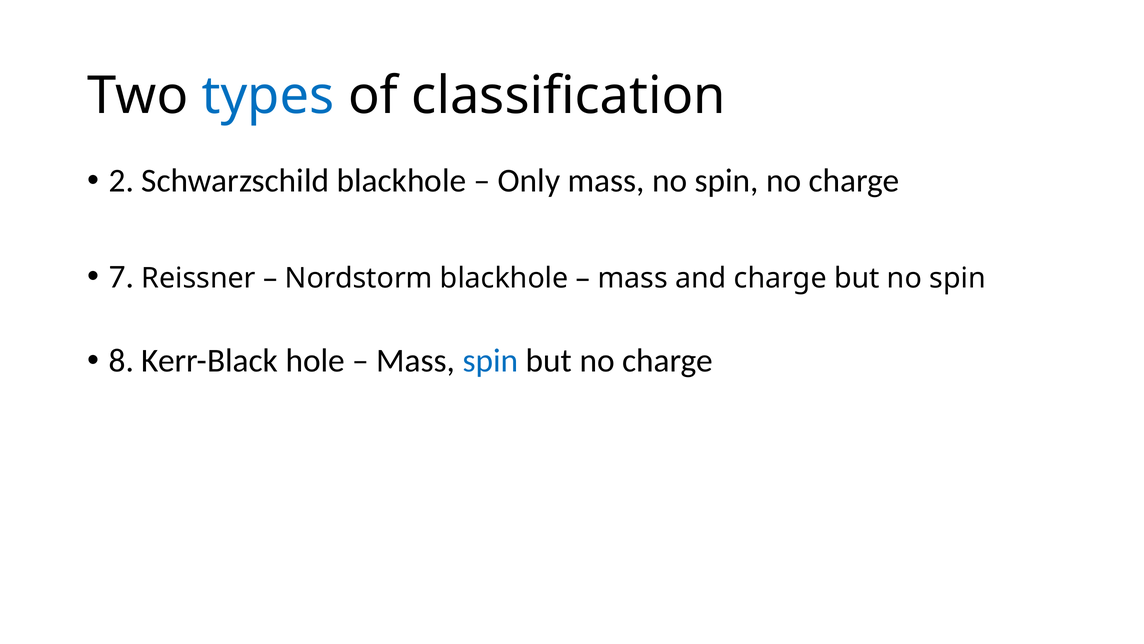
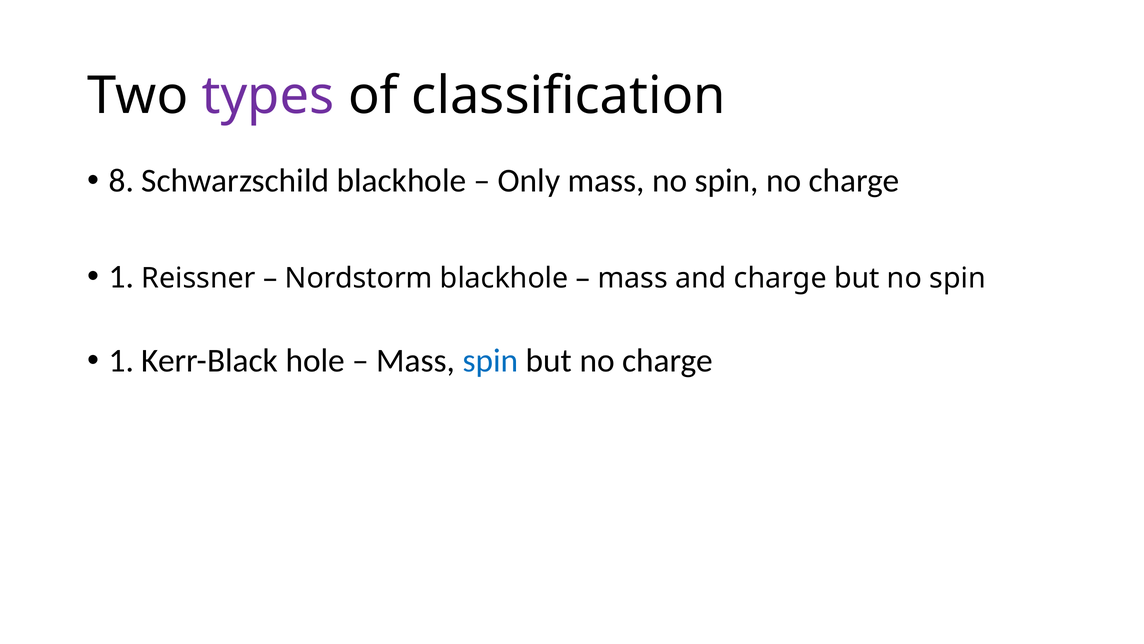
types colour: blue -> purple
2: 2 -> 8
7 at (121, 277): 7 -> 1
8 at (121, 361): 8 -> 1
